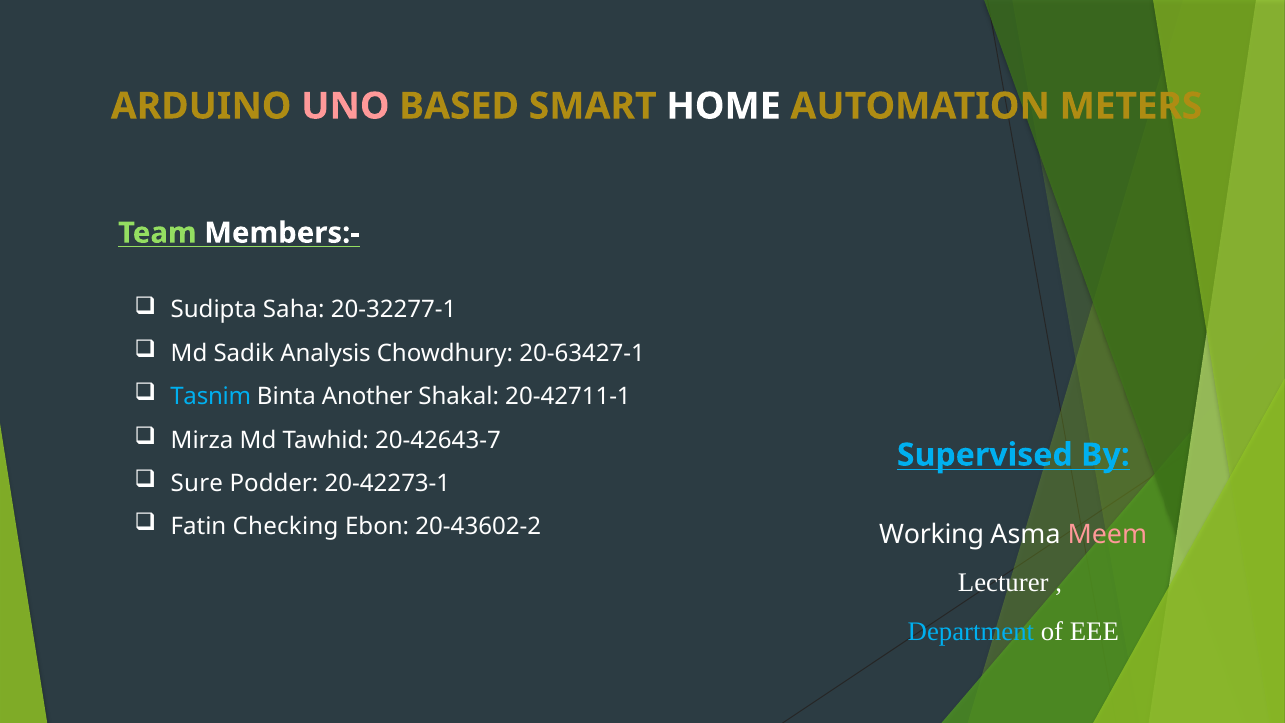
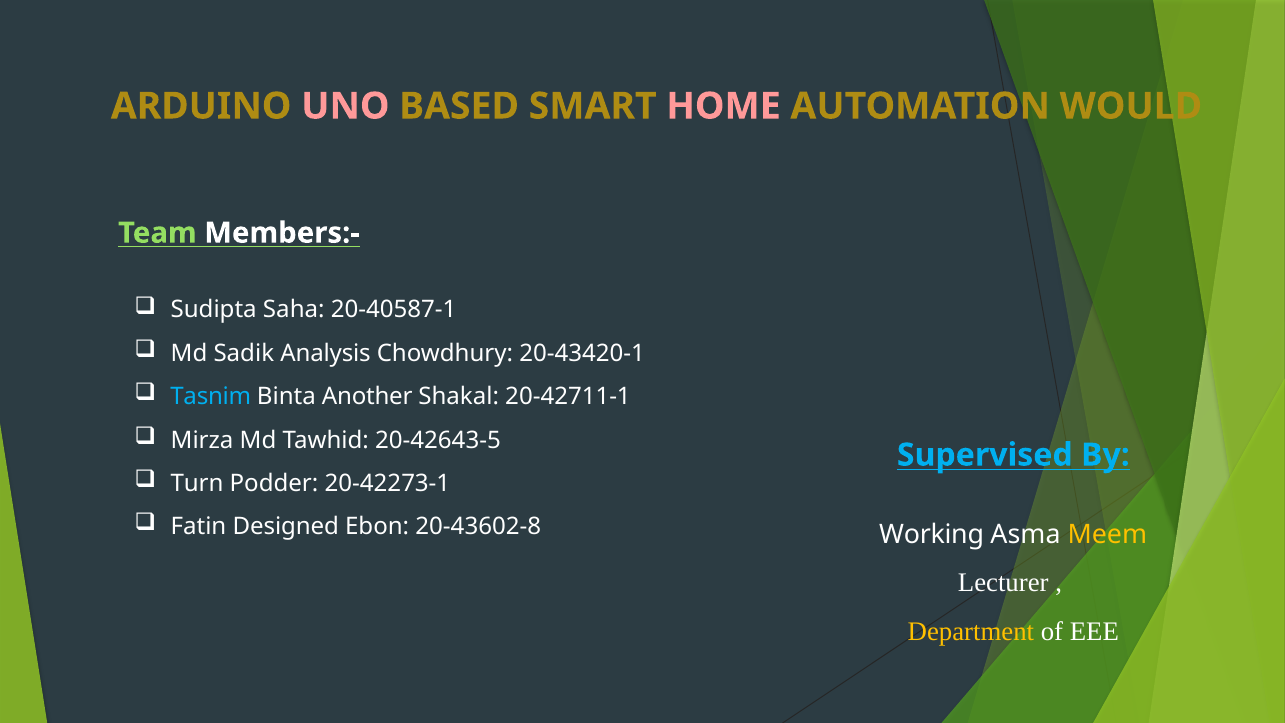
HOME colour: white -> pink
METERS: METERS -> WOULD
20-32277-1: 20-32277-1 -> 20-40587-1
20-63427-1: 20-63427-1 -> 20-43420-1
20-42643-7: 20-42643-7 -> 20-42643-5
Sure: Sure -> Turn
Checking: Checking -> Designed
20-43602-2: 20-43602-2 -> 20-43602-8
Meem colour: pink -> yellow
Department colour: light blue -> yellow
